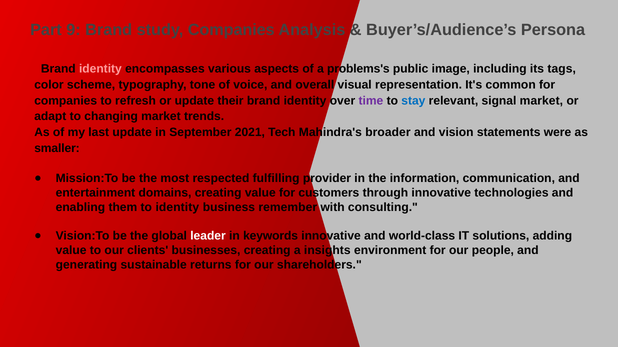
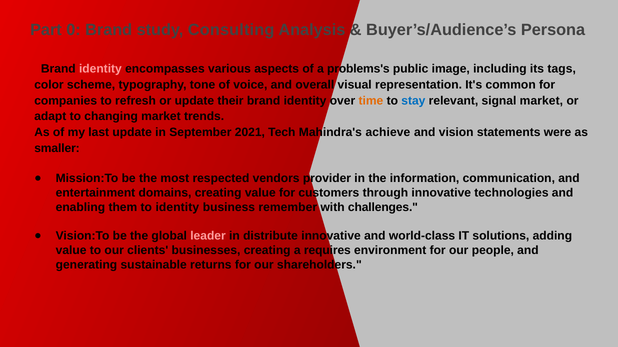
9: 9 -> 0
study Companies: Companies -> Consulting
time colour: purple -> orange
broader: broader -> achieve
fulfilling: fulfilling -> vendors
consulting: consulting -> challenges
leader colour: white -> pink
keywords: keywords -> distribute
insights: insights -> requires
